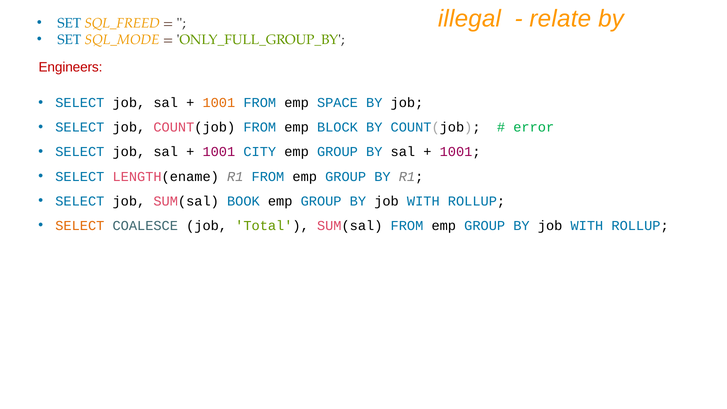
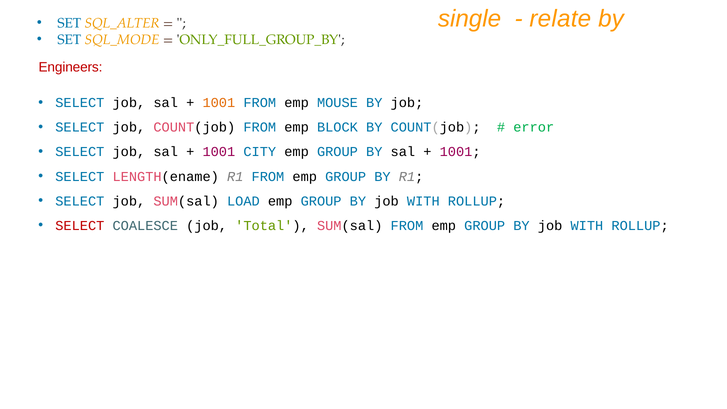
illegal: illegal -> single
SQL_FREED: SQL_FREED -> SQL_ALTER
SPACE: SPACE -> MOUSE
BOOK: BOOK -> LOAD
SELECT at (80, 226) colour: orange -> red
